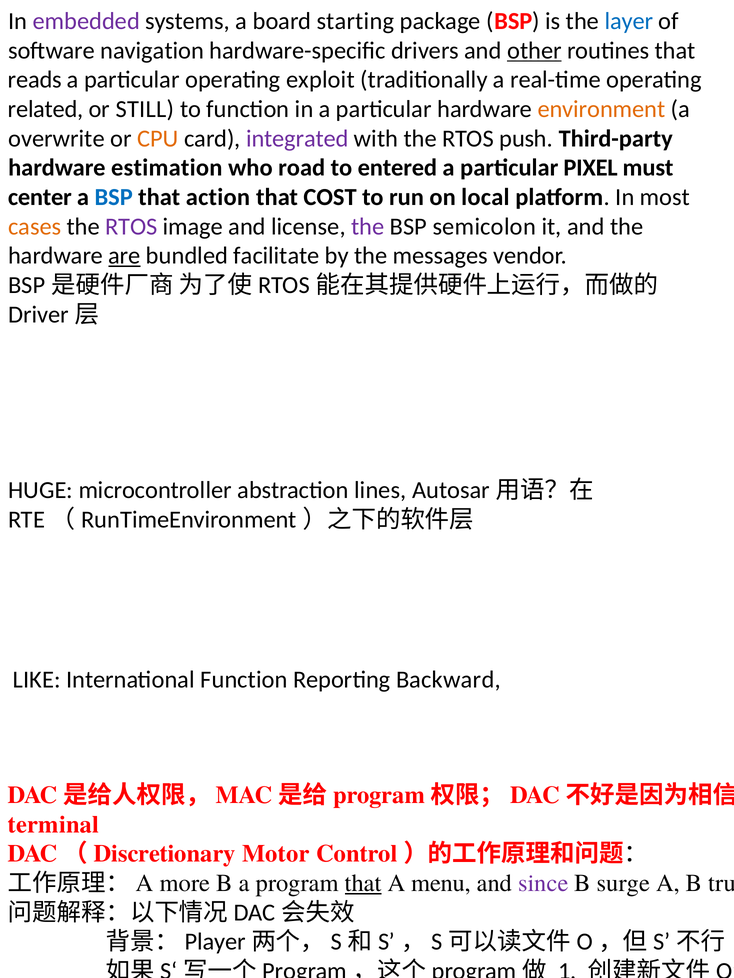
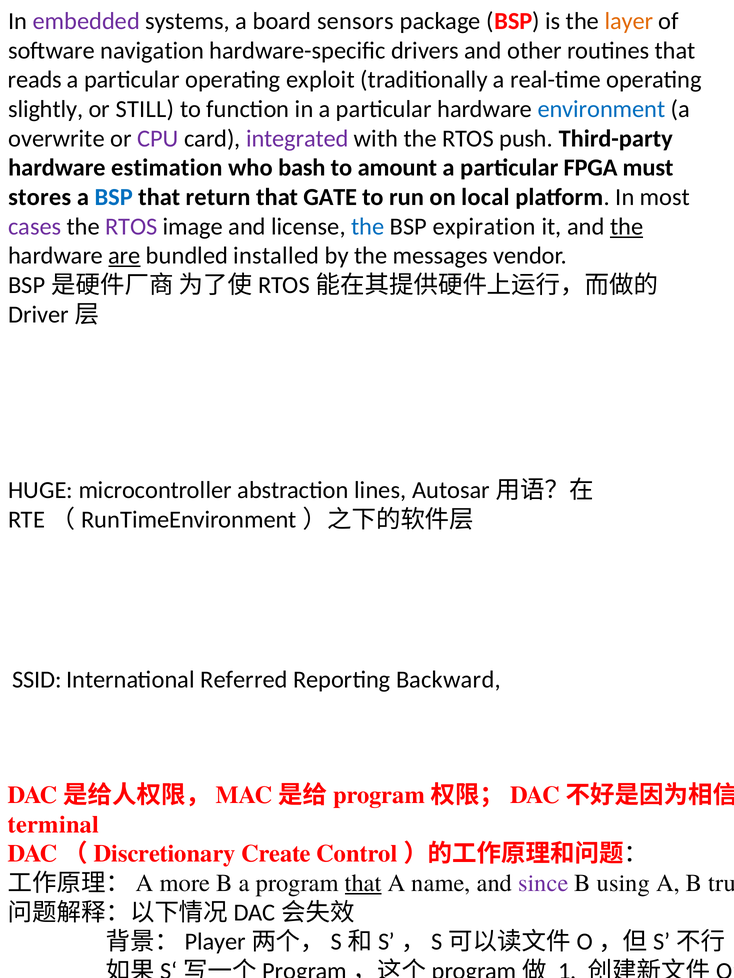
starting: starting -> sensors
layer colour: blue -> orange
other underline: present -> none
related: related -> slightly
environment colour: orange -> blue
CPU colour: orange -> purple
road: road -> bash
entered: entered -> amount
PIXEL: PIXEL -> FPGA
center: center -> stores
action: action -> return
COST: COST -> GATE
cases colour: orange -> purple
the at (368, 227) colour: purple -> blue
semicolon: semicolon -> expiration
the at (627, 227) underline: none -> present
facilitate: facilitate -> installed
LIKE: LIKE -> SSID
International Function: Function -> Referred
Motor: Motor -> Create
menu: menu -> name
surge: surge -> using
